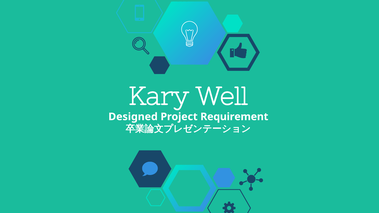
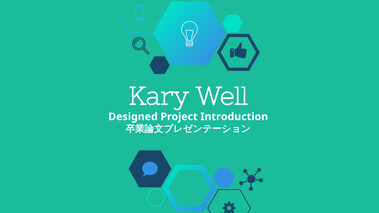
Requirement: Requirement -> Introduction
